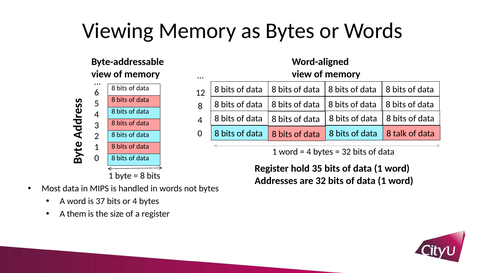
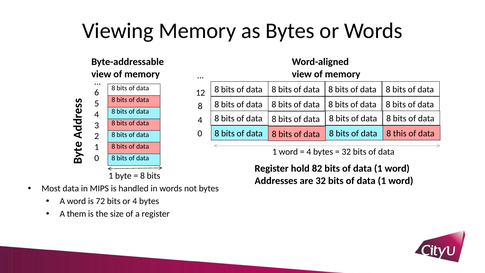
talk: talk -> this
35: 35 -> 82
37: 37 -> 72
